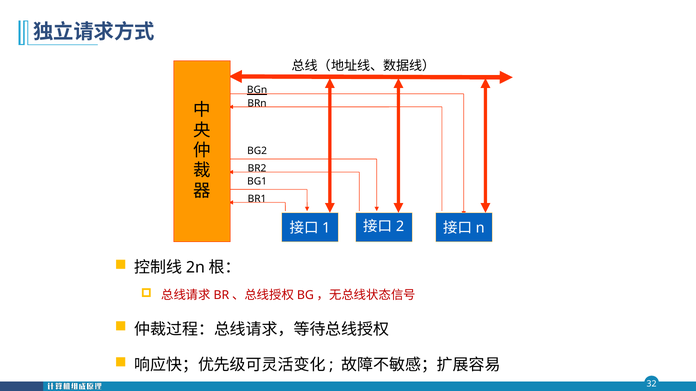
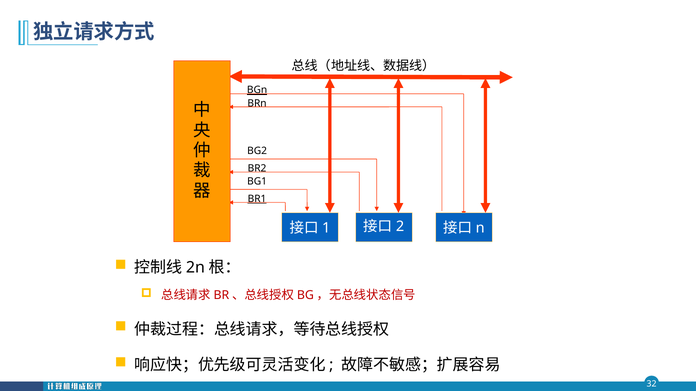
BR1 underline: none -> present
